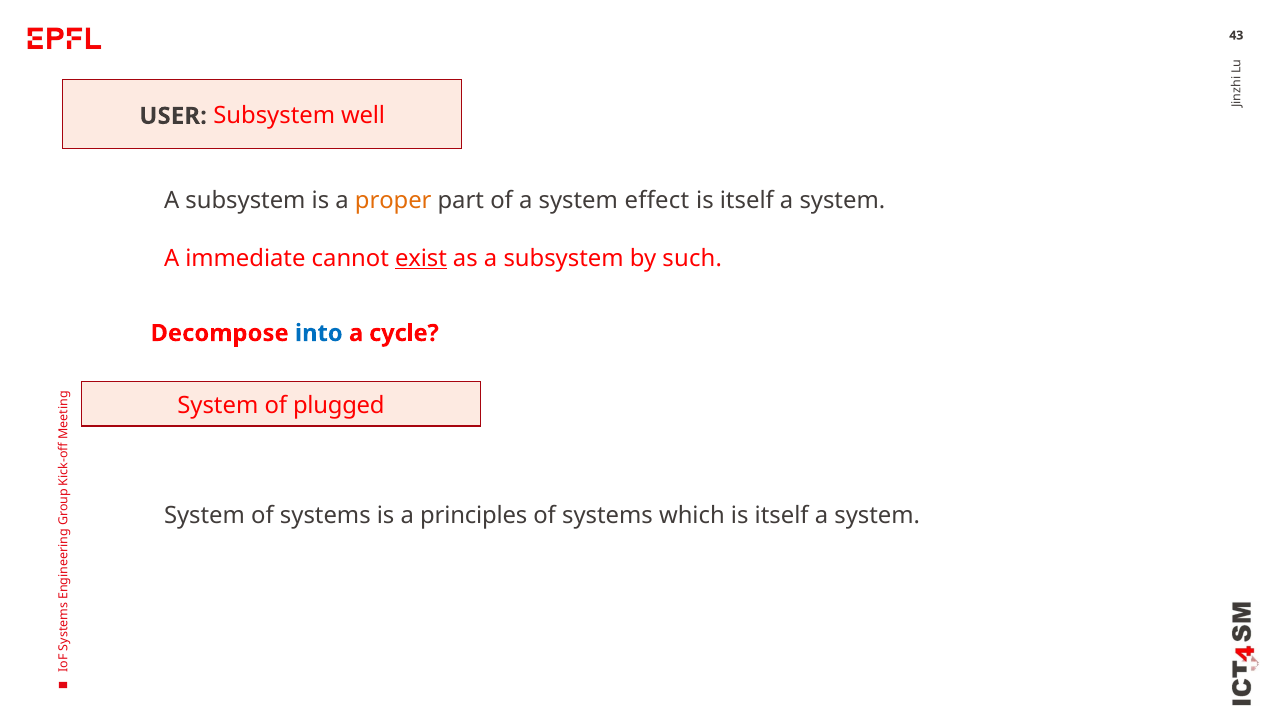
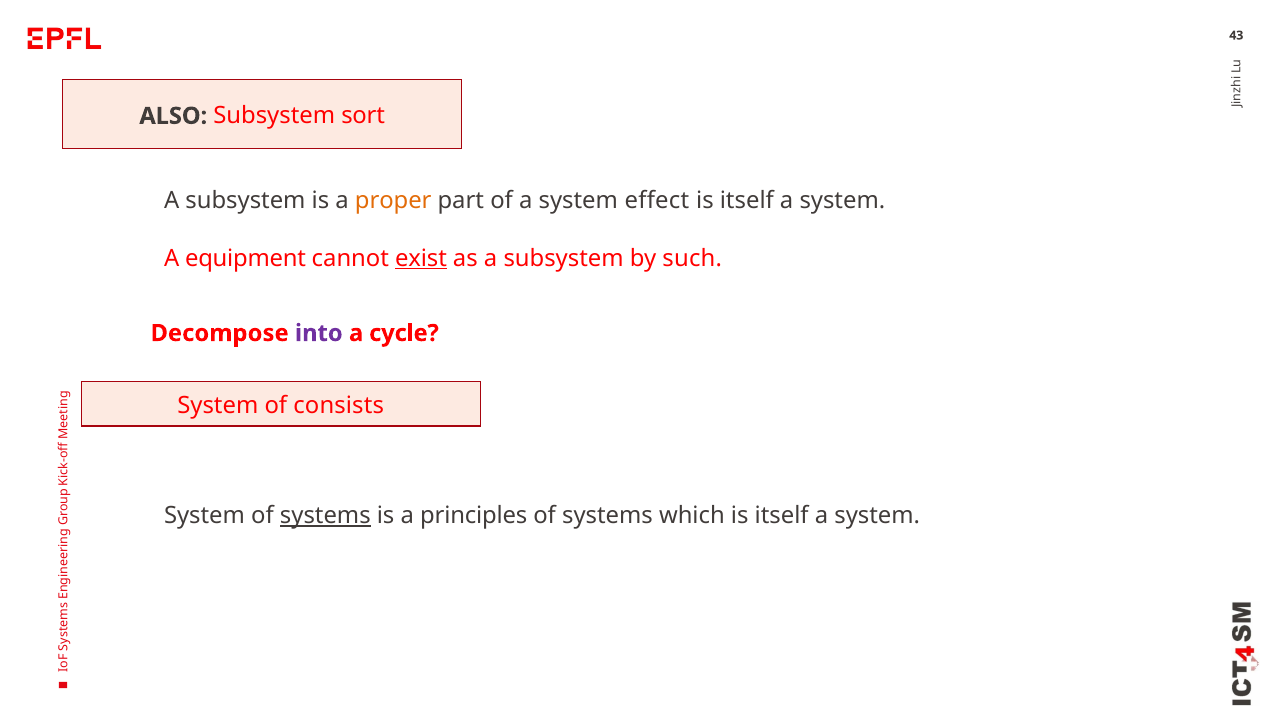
USER: USER -> ALSO
well: well -> sort
immediate: immediate -> equipment
into colour: blue -> purple
plugged: plugged -> consists
systems at (325, 516) underline: none -> present
